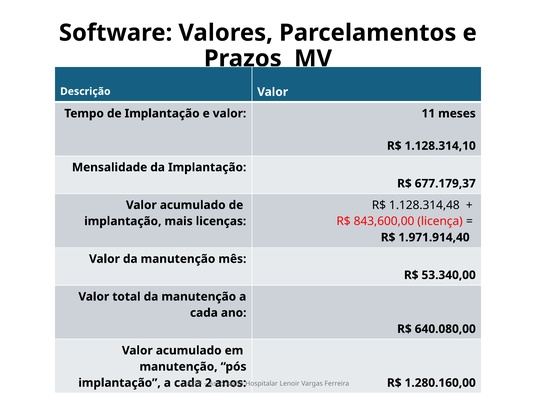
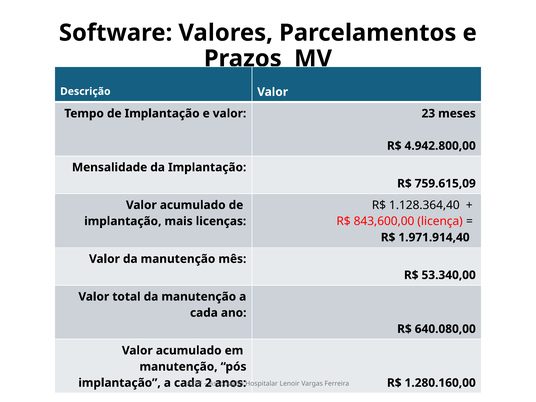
11: 11 -> 23
1.128.314,10: 1.128.314,10 -> 4.942.800,00
677.179,37: 677.179,37 -> 759.615,09
1.128.314,48: 1.128.314,48 -> 1.128.364,40
